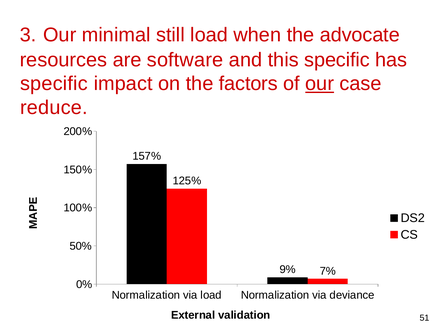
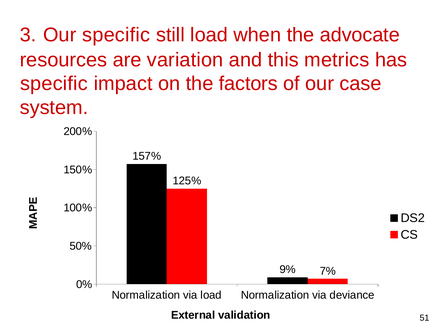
Our minimal: minimal -> specific
software: software -> variation
this specific: specific -> metrics
our at (320, 84) underline: present -> none
reduce: reduce -> system
